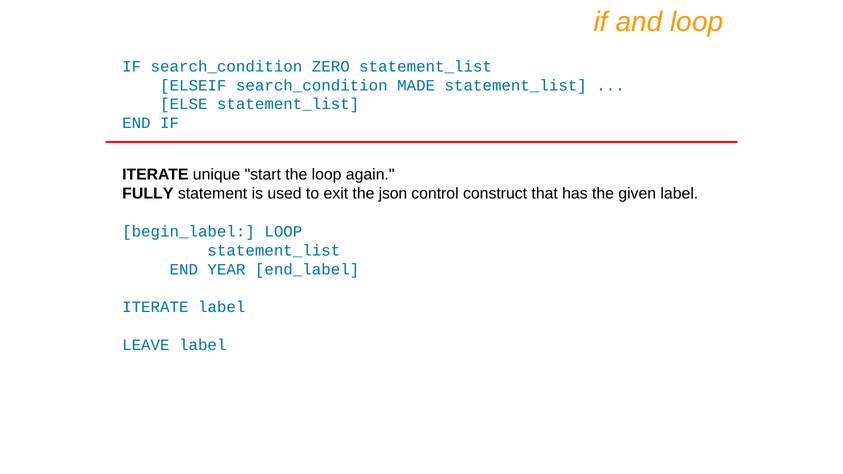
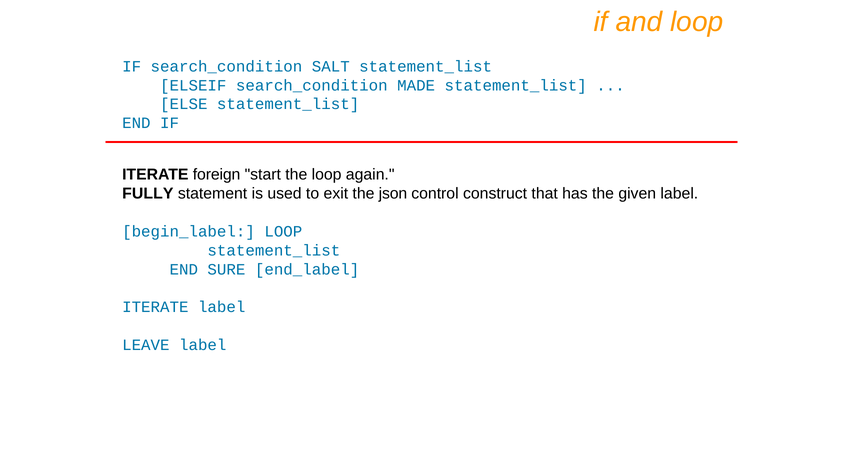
ZERO: ZERO -> SALT
unique: unique -> foreign
YEAR: YEAR -> SURE
